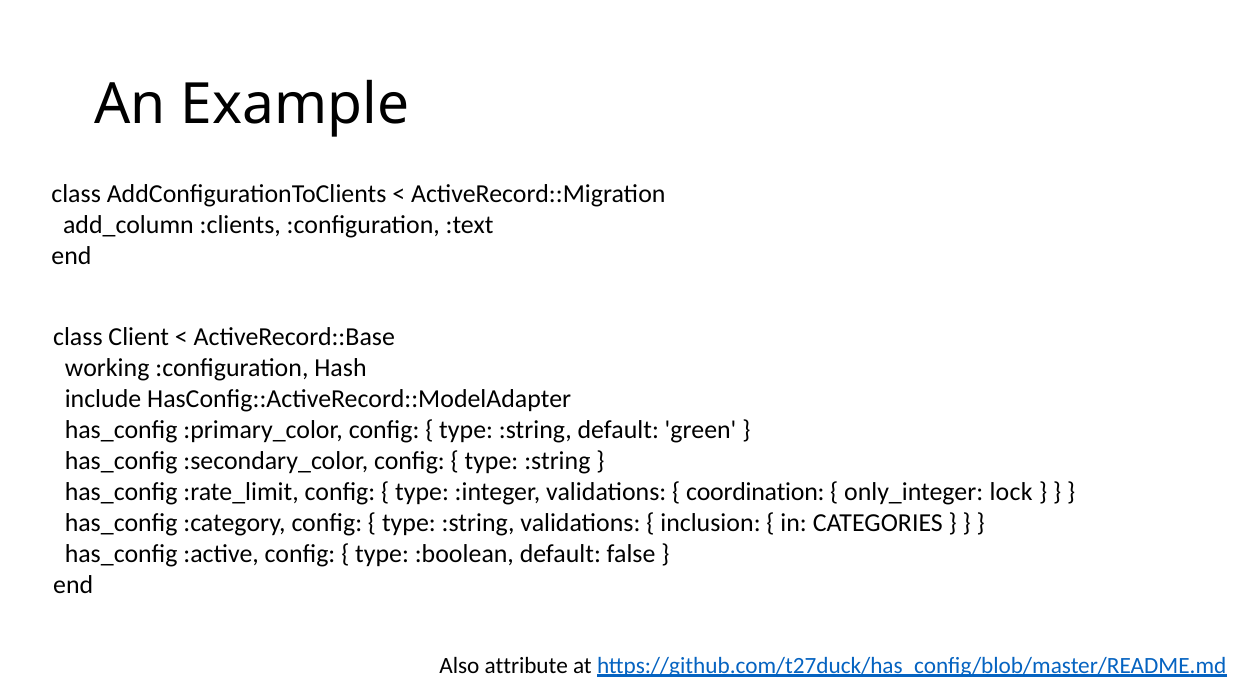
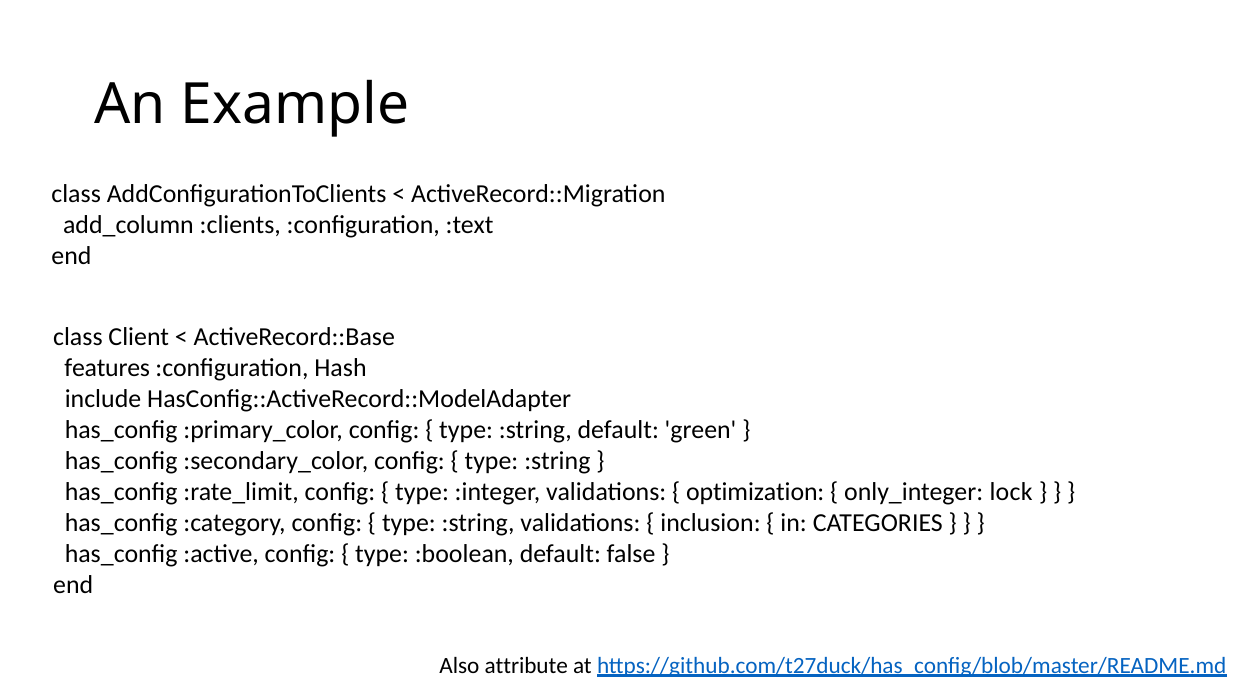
working: working -> features
coordination: coordination -> optimization
